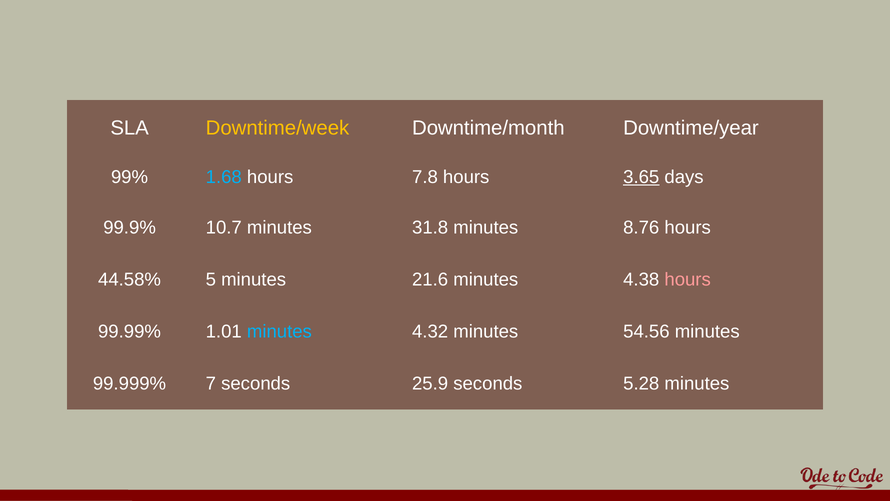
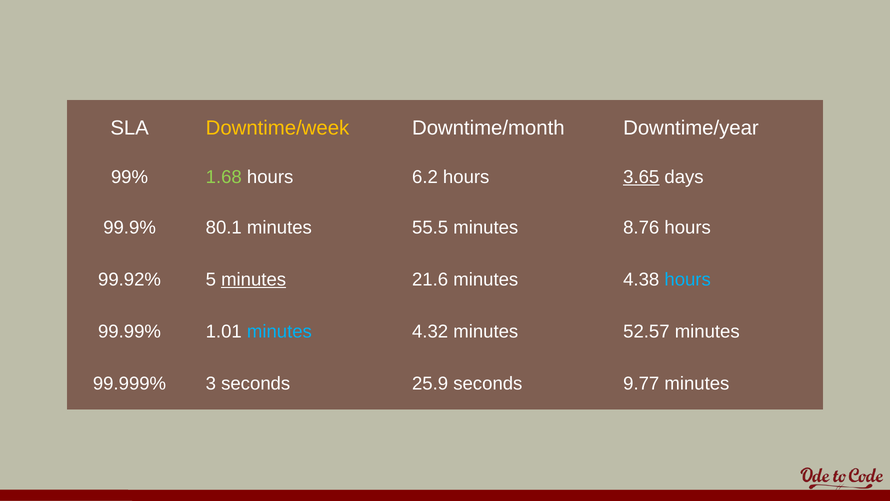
1.68 colour: light blue -> light green
7.8: 7.8 -> 6.2
10.7: 10.7 -> 80.1
31.8: 31.8 -> 55.5
44.58%: 44.58% -> 99.92%
minutes at (254, 279) underline: none -> present
hours at (688, 279) colour: pink -> light blue
54.56: 54.56 -> 52.57
7: 7 -> 3
5.28: 5.28 -> 9.77
